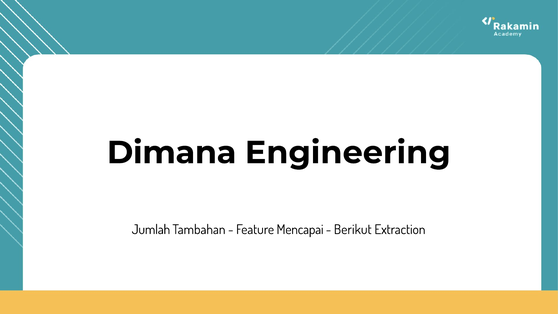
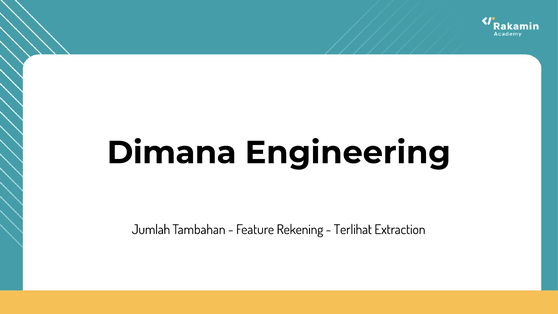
Mencapai: Mencapai -> Rekening
Berikut: Berikut -> Terlihat
